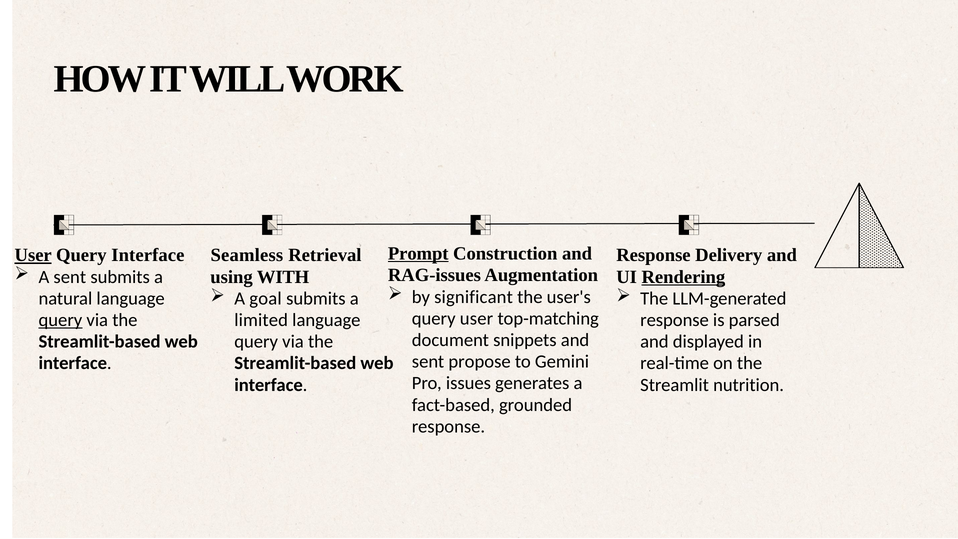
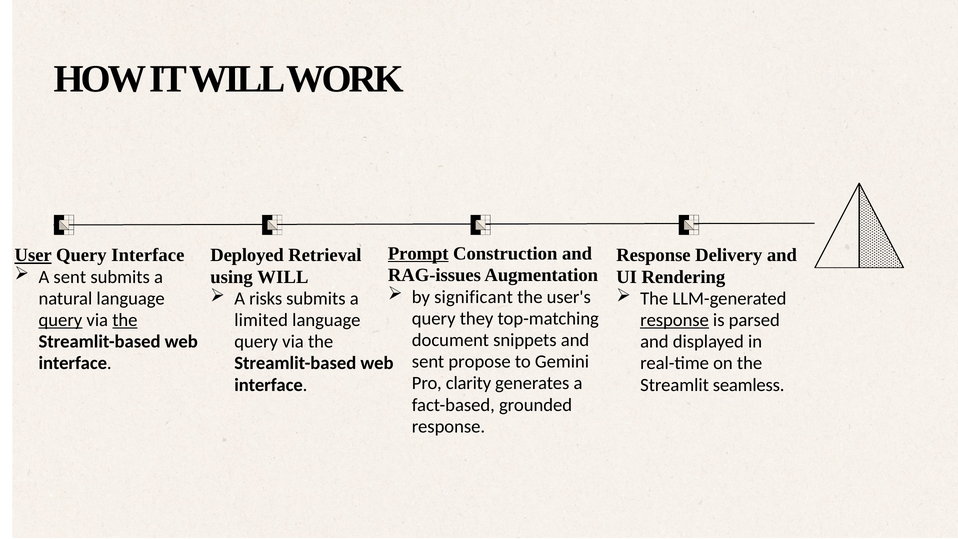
Seamless: Seamless -> Deployed
using WITH: WITH -> WILL
Rendering underline: present -> none
goal: goal -> risks
query user: user -> they
the at (125, 320) underline: none -> present
response at (675, 320) underline: none -> present
issues: issues -> clarity
nutrition: nutrition -> seamless
